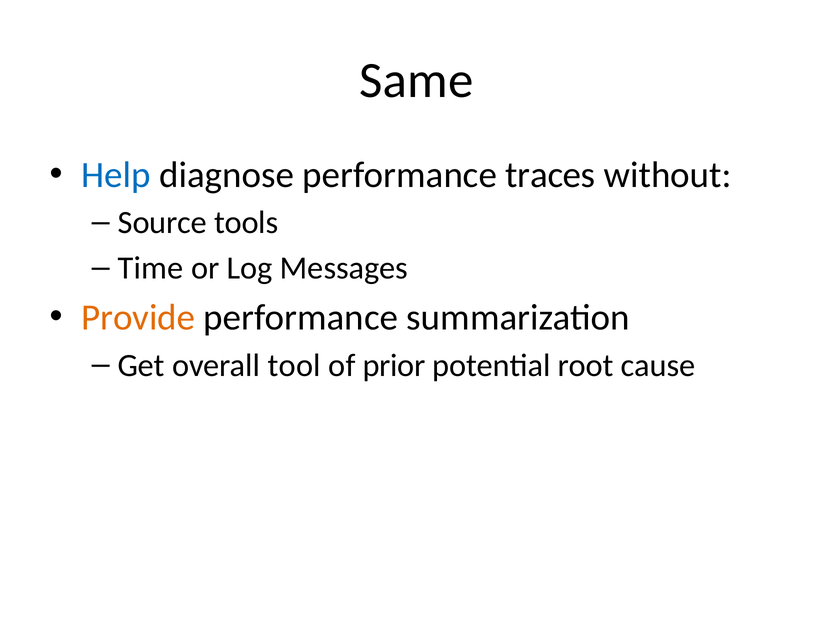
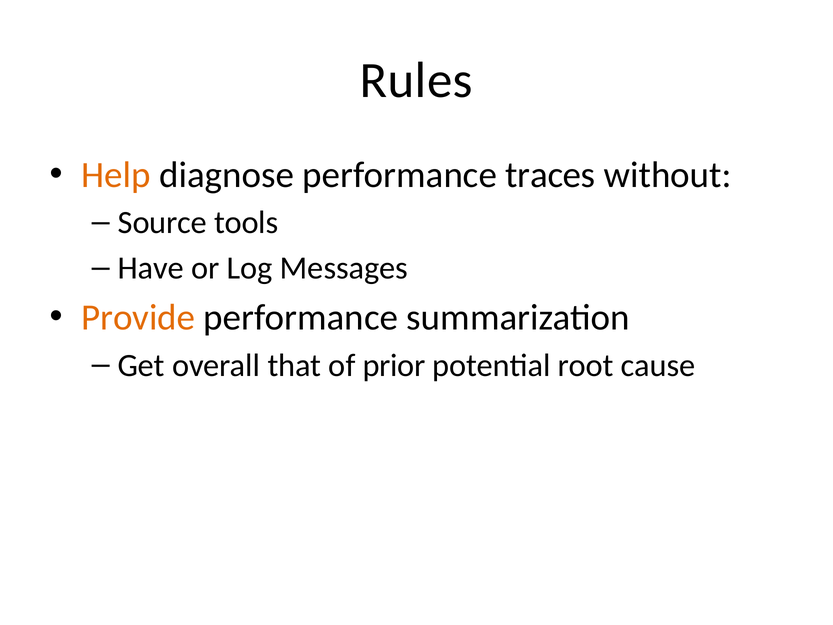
Same: Same -> Rules
Help colour: blue -> orange
Time: Time -> Have
tool: tool -> that
